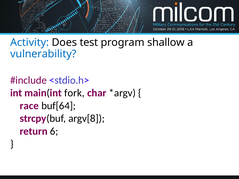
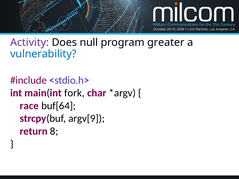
Activity colour: blue -> purple
test: test -> null
shallow: shallow -> greater
argv[8: argv[8 -> argv[9
6: 6 -> 8
